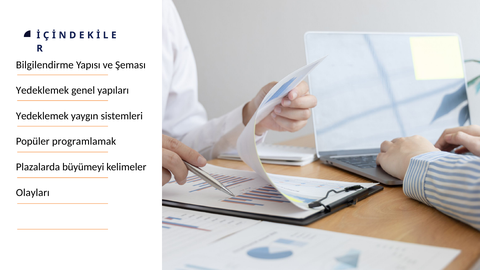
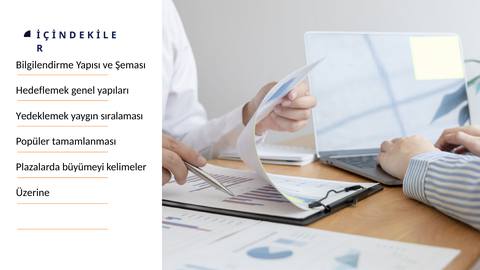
Yedeklemek at (42, 90): Yedeklemek -> Hedeflemek
sistemleri: sistemleri -> sıralaması
programlamak: programlamak -> tamamlanması
Olayları: Olayları -> Üzerine
